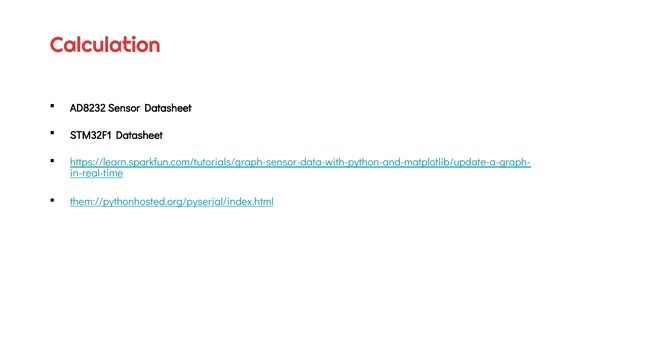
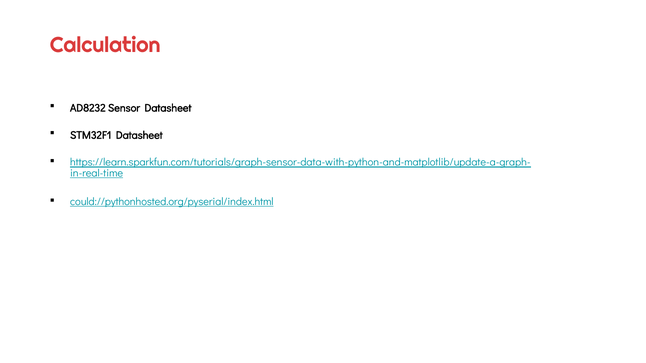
them://pythonhosted.org/pyserial/index.html: them://pythonhosted.org/pyserial/index.html -> could://pythonhosted.org/pyserial/index.html
